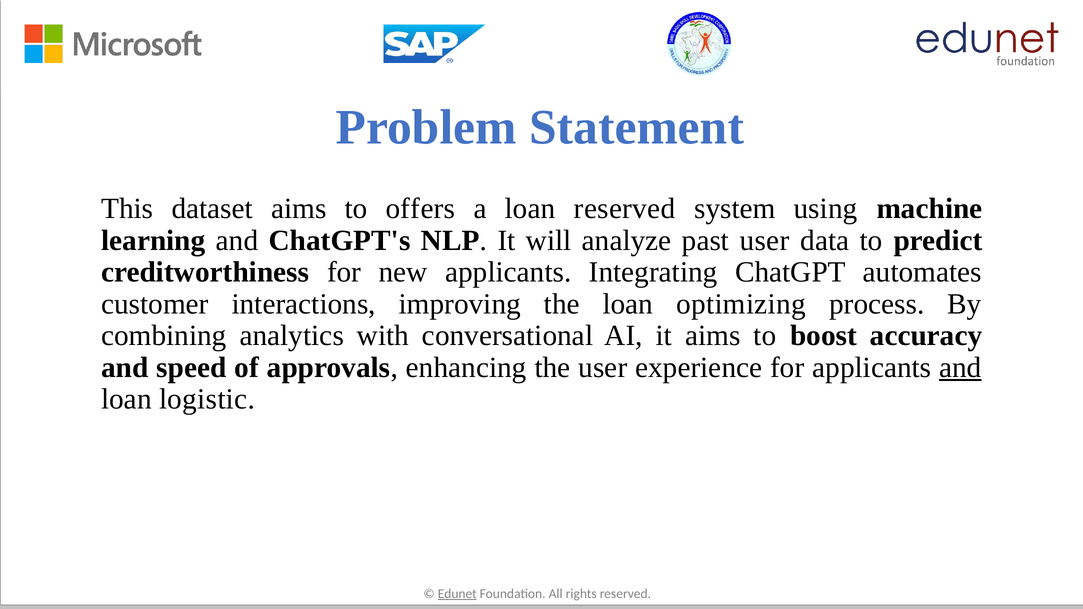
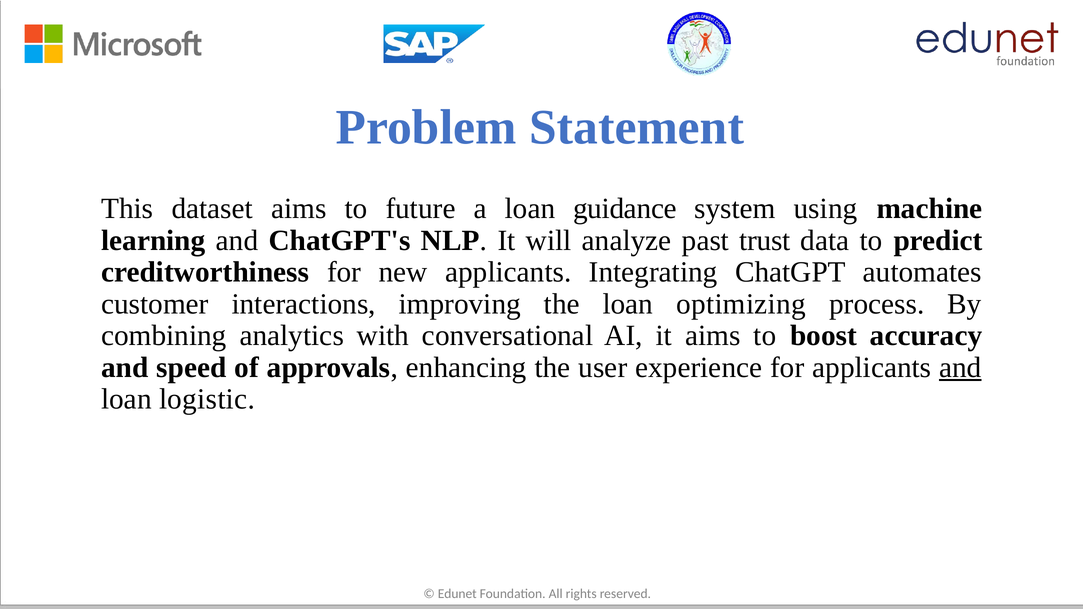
offers: offers -> future
loan reserved: reserved -> guidance
past user: user -> trust
Edunet underline: present -> none
